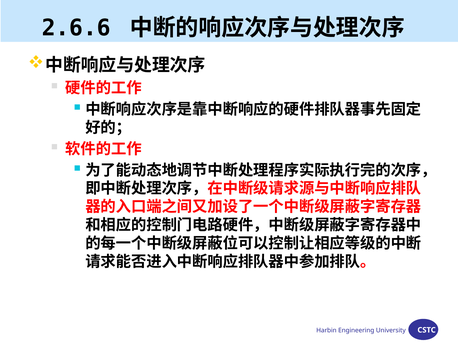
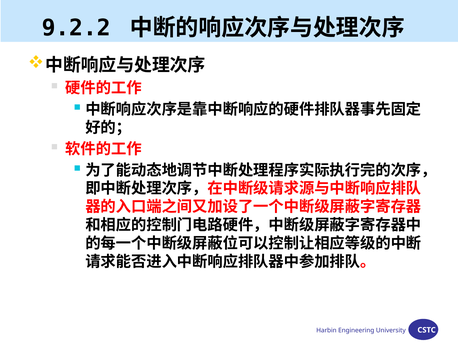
2.6.6: 2.6.6 -> 9.2.2
